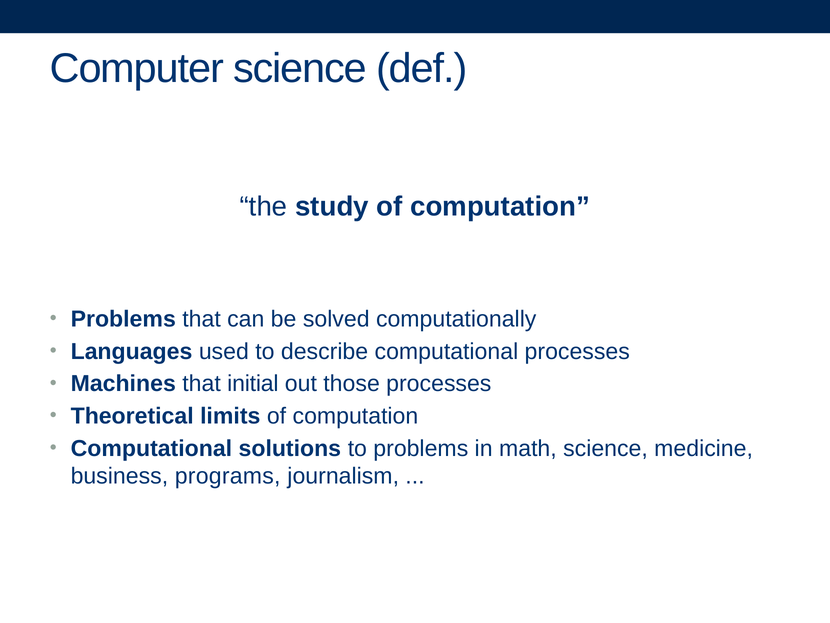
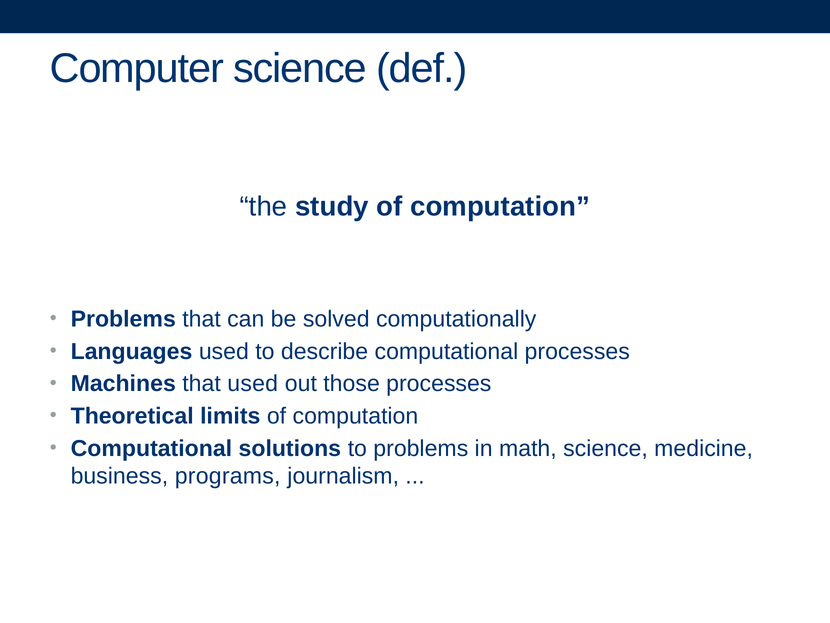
that initial: initial -> used
